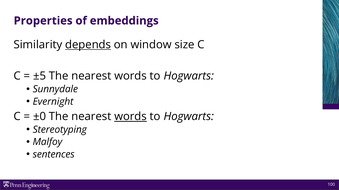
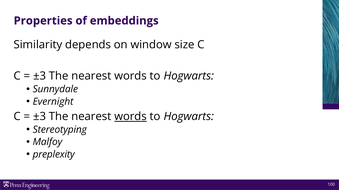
depends underline: present -> none
±5 at (40, 76): ±5 -> ±3
±0 at (40, 117): ±0 -> ±3
sentences: sentences -> preplexity
